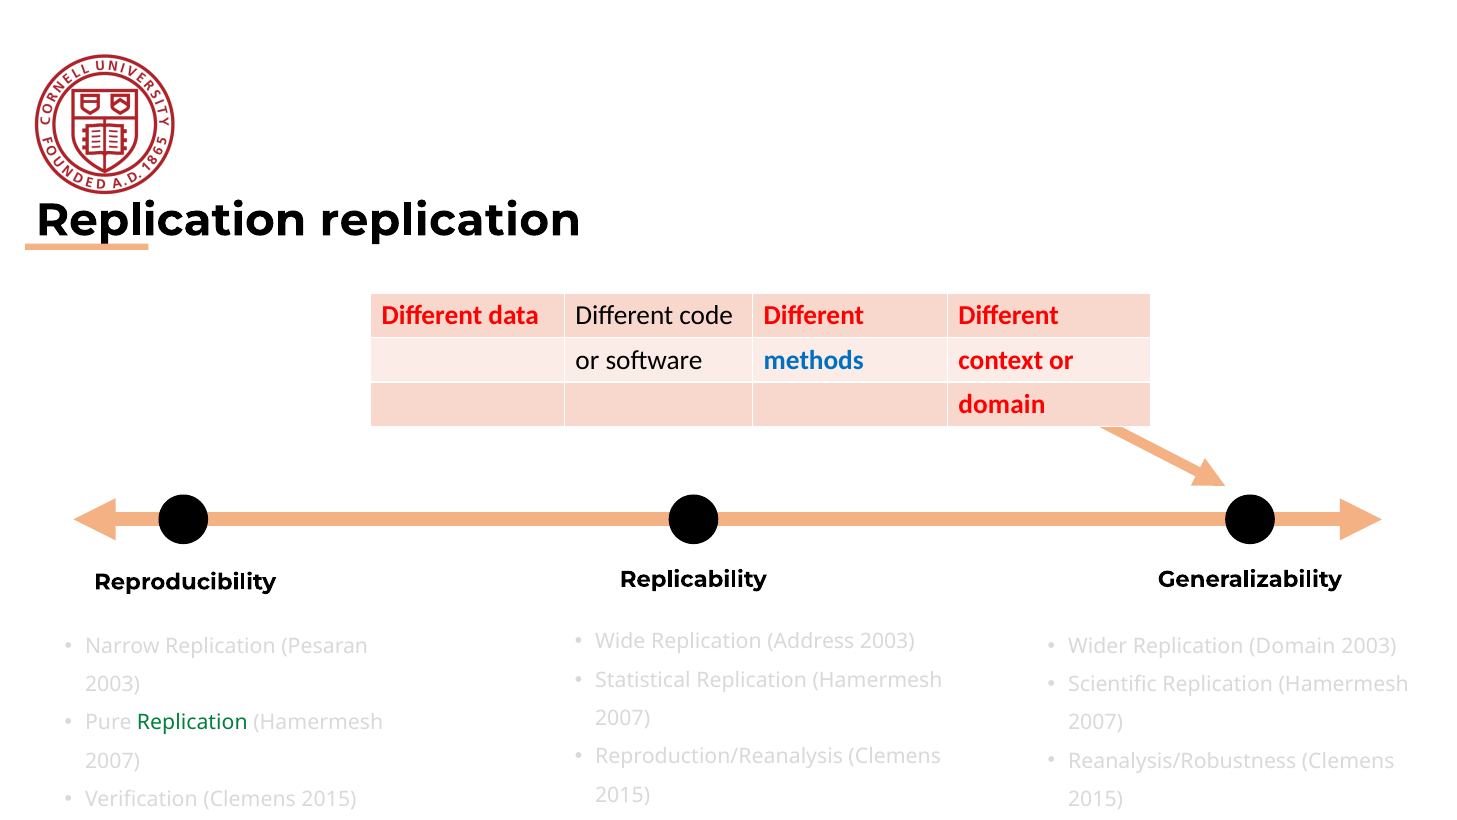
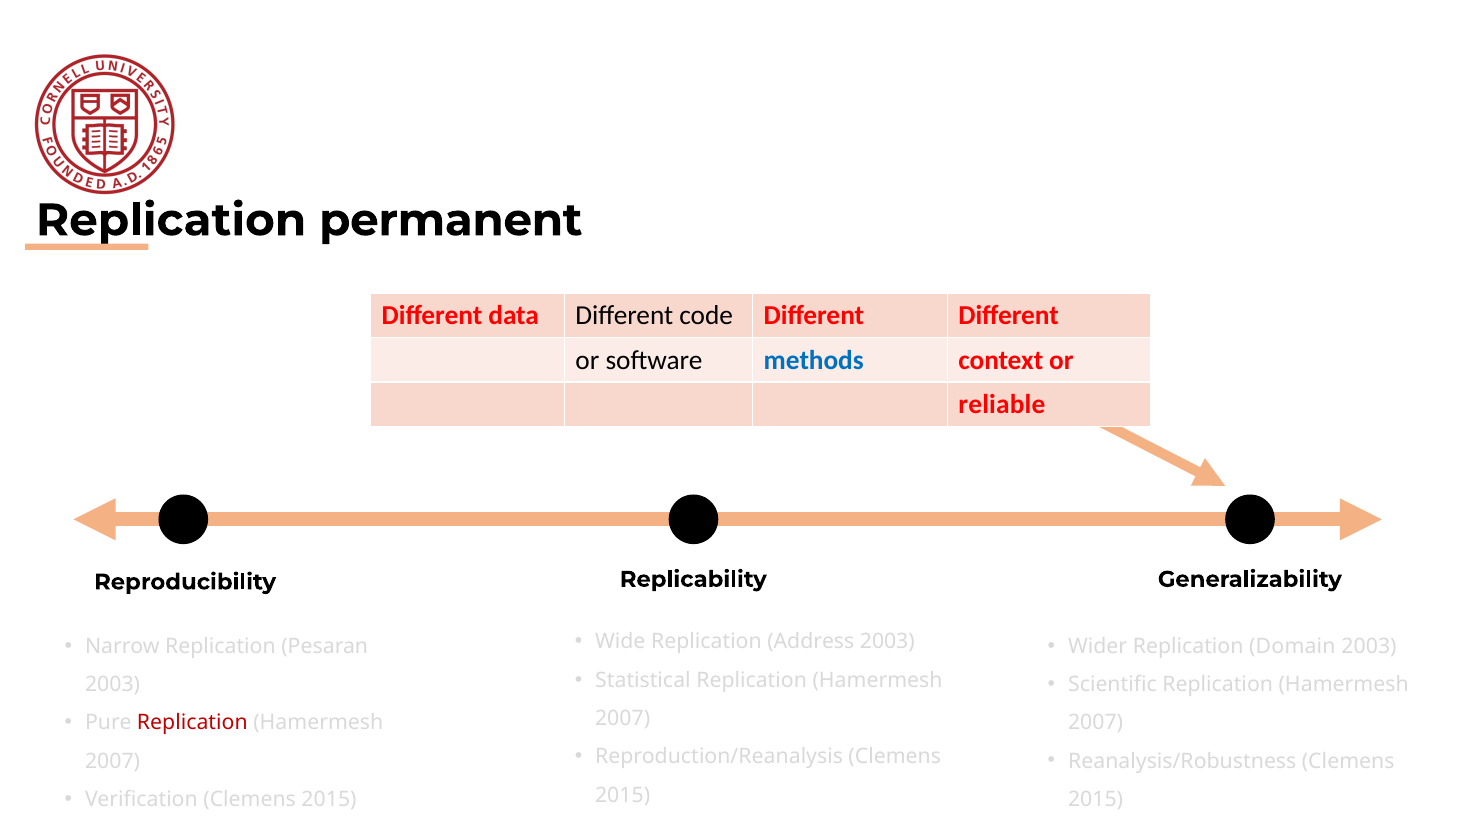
Replication replication: replication -> permanent
domain at (1002, 404): domain -> reliable
Replication at (192, 722) colour: green -> red
